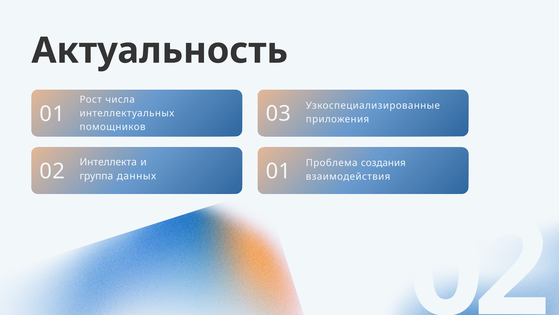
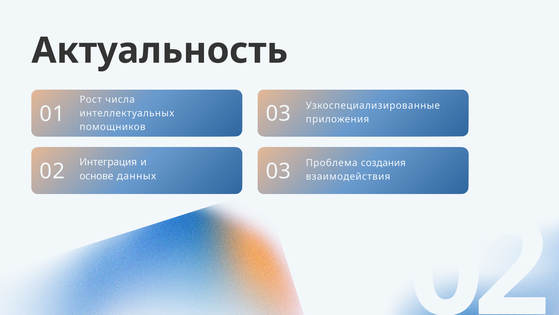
Интеллекта: Интеллекта -> Интеграция
группа: группа -> основе
данных 01: 01 -> 03
